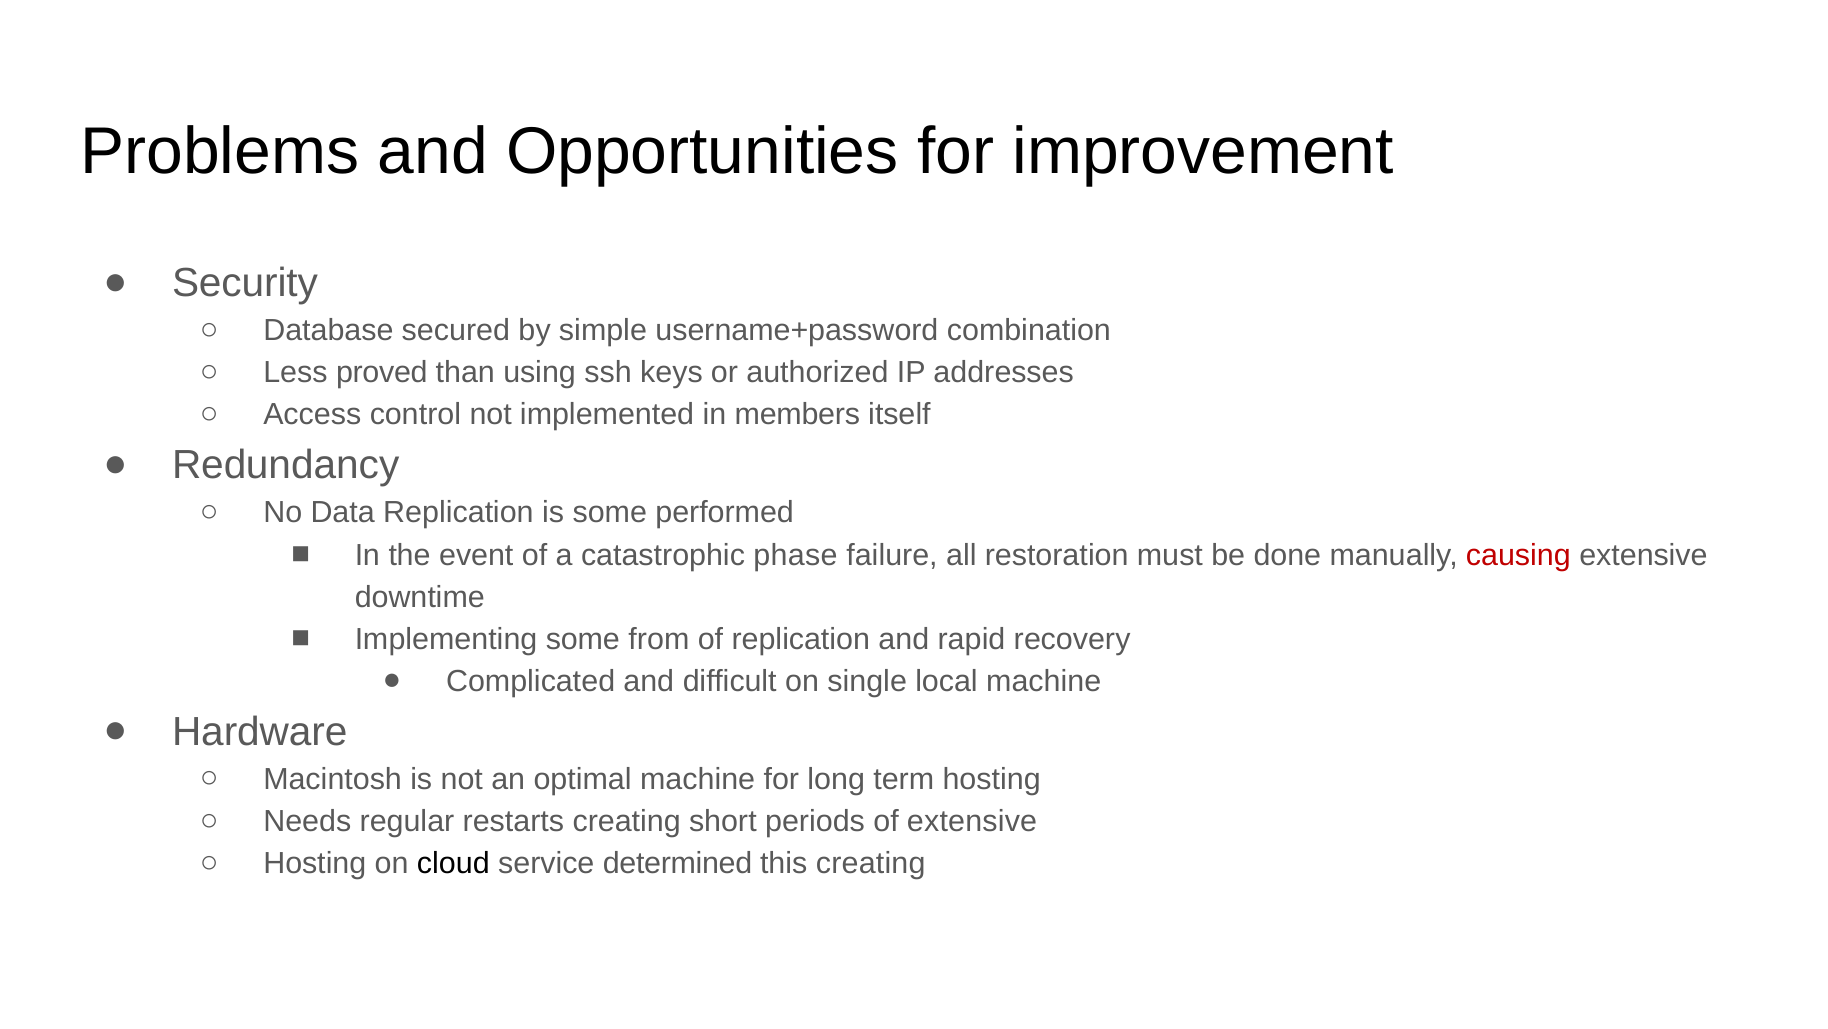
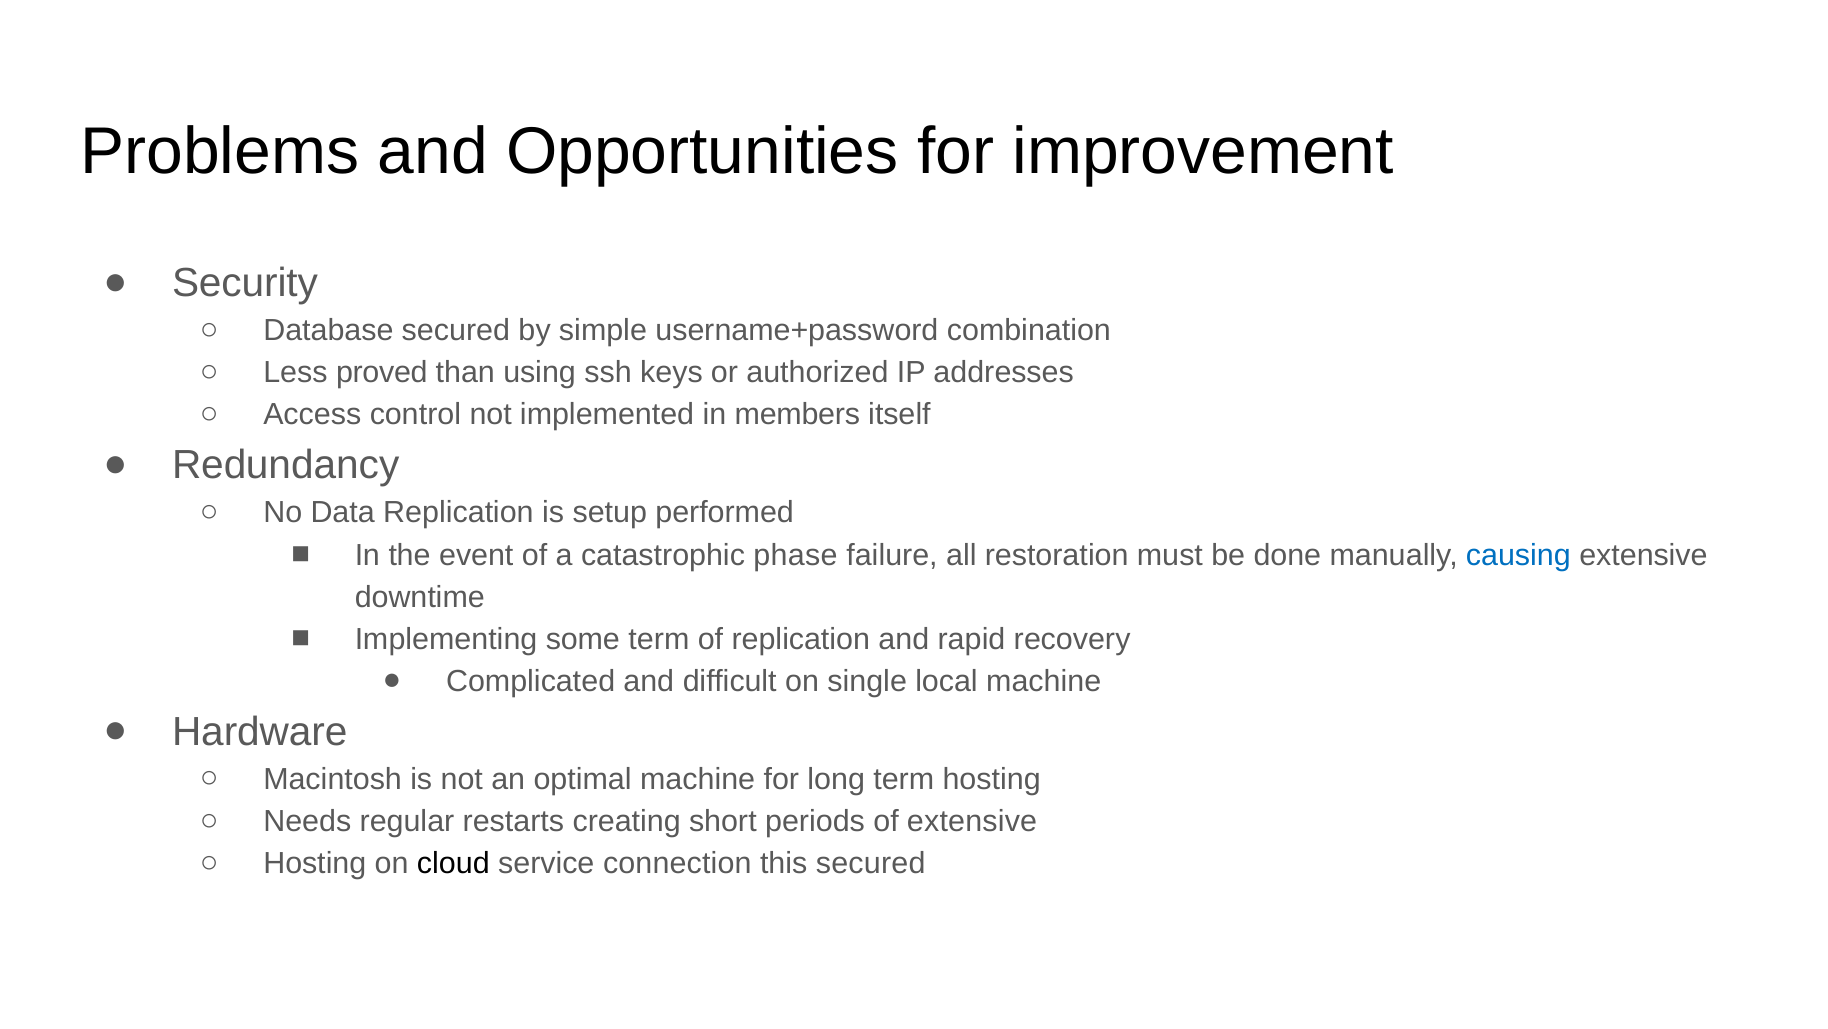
is some: some -> setup
causing colour: red -> blue
some from: from -> term
determined: determined -> connection
this creating: creating -> secured
